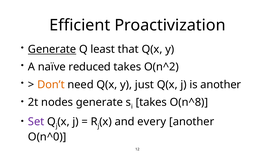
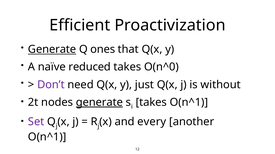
least: least -> ones
O(n^2: O(n^2 -> O(n^0
Don’t colour: orange -> purple
is another: another -> without
generate at (99, 103) underline: none -> present
takes O(n^8: O(n^8 -> O(n^1
O(n^0 at (47, 137): O(n^0 -> O(n^1
